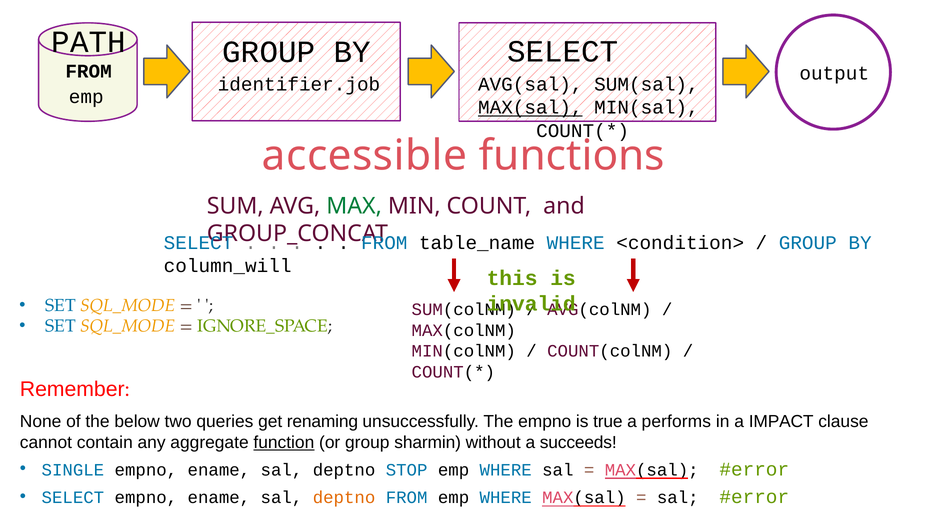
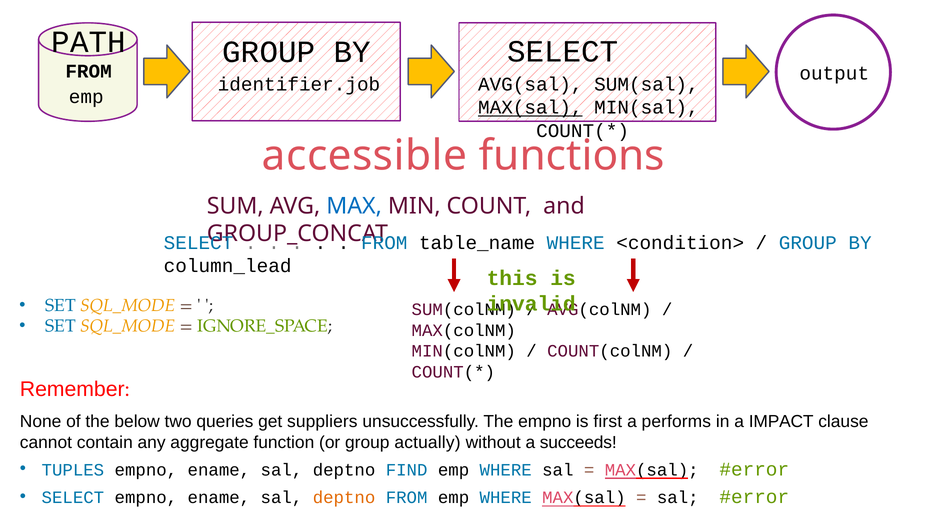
MAX colour: green -> blue
column_will: column_will -> column_lead
renaming: renaming -> suppliers
true: true -> first
function underline: present -> none
sharmin: sharmin -> actually
SINGLE: SINGLE -> TUPLES
STOP: STOP -> FIND
